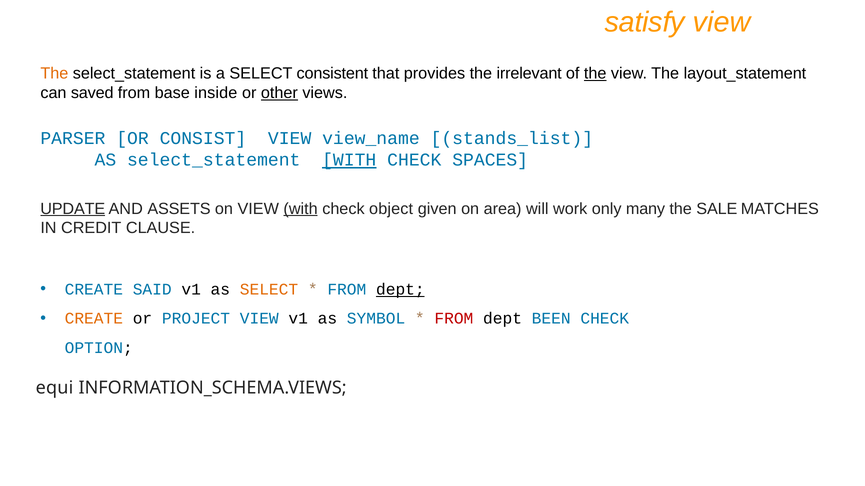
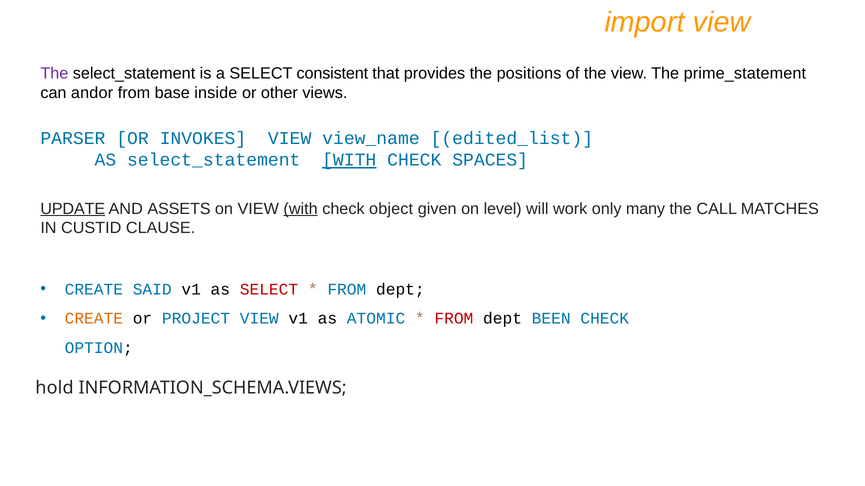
satisfy: satisfy -> import
The at (54, 73) colour: orange -> purple
irrelevant: irrelevant -> positions
the at (595, 73) underline: present -> none
layout_statement: layout_statement -> prime_statement
saved: saved -> andor
other underline: present -> none
CONSIST: CONSIST -> INVOKES
stands_list: stands_list -> edited_list
area: area -> level
SALE: SALE -> CALL
CREDIT: CREDIT -> CUSTID
SELECT at (269, 290) colour: orange -> red
dept at (400, 290) underline: present -> none
SYMBOL: SYMBOL -> ATOMIC
equi: equi -> hold
